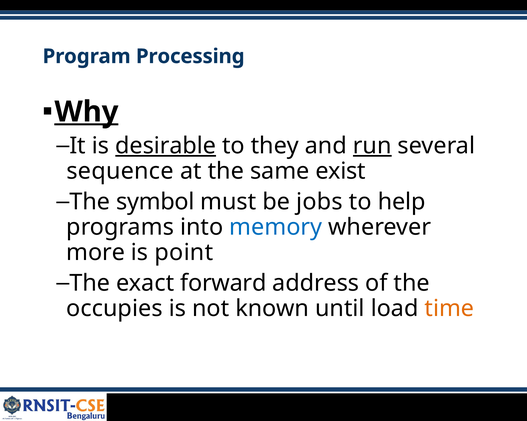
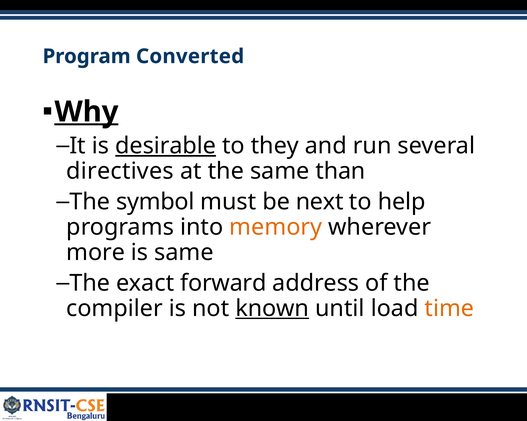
Processing: Processing -> Converted
run underline: present -> none
sequence: sequence -> directives
exist: exist -> than
jobs: jobs -> next
memory colour: blue -> orange
is point: point -> same
occupies: occupies -> compiler
known underline: none -> present
